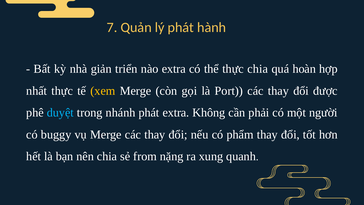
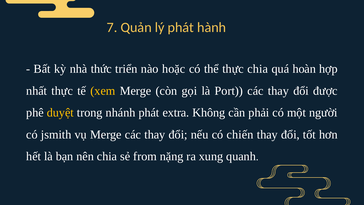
giản: giản -> thức
nào extra: extra -> hoặc
duyệt colour: light blue -> yellow
buggy: buggy -> jsmith
phẩm: phẩm -> chiến
